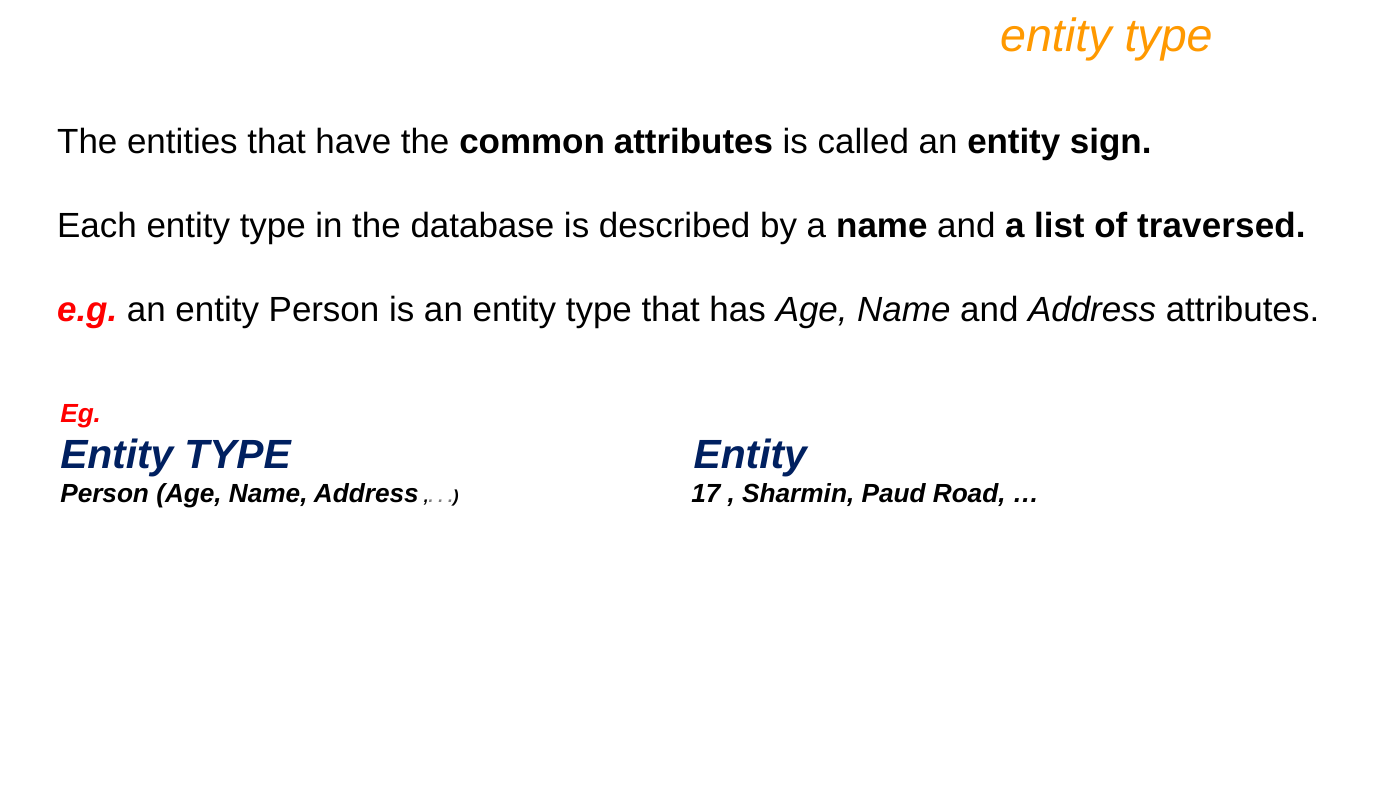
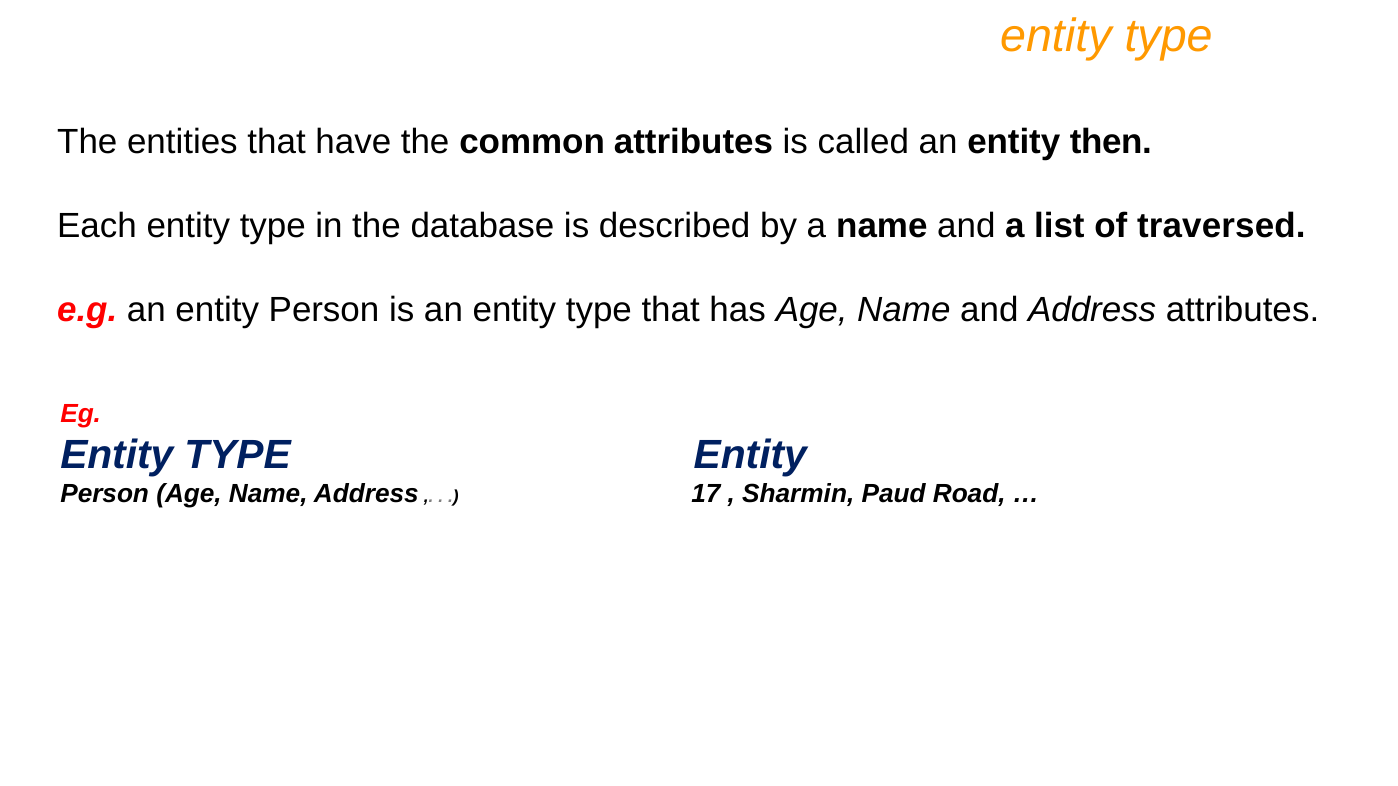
sign: sign -> then
